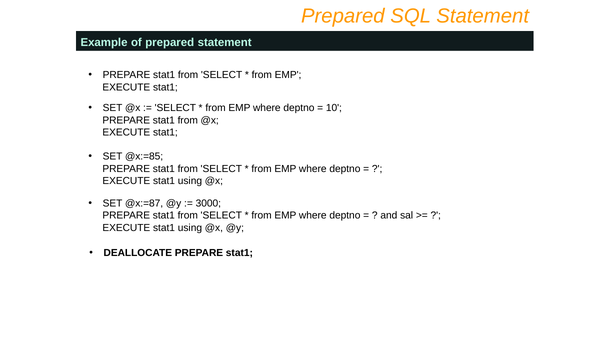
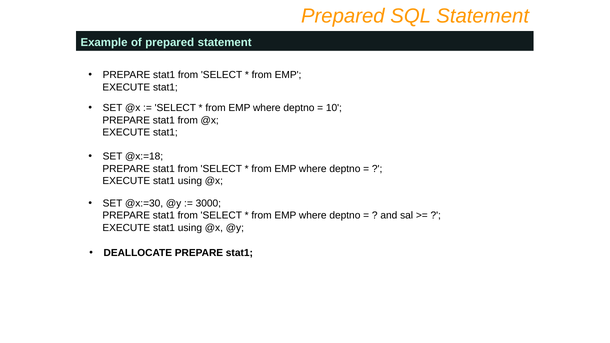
@x:=85: @x:=85 -> @x:=18
@x:=87: @x:=87 -> @x:=30
